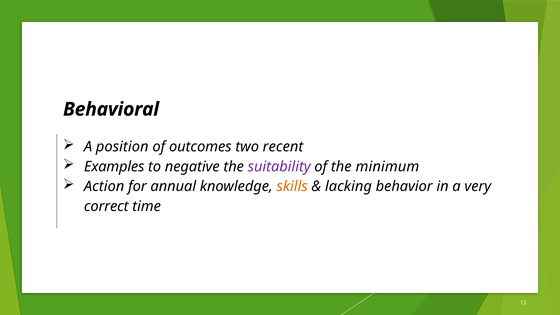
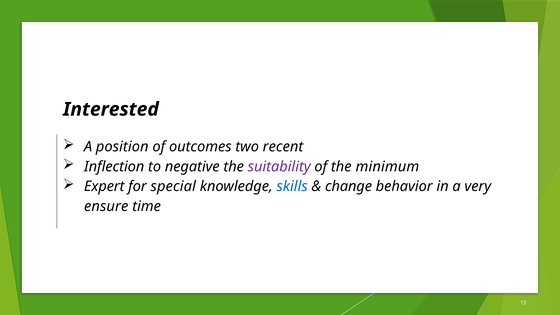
Behavioral: Behavioral -> Interested
Examples: Examples -> Inflection
Action: Action -> Expert
annual: annual -> special
skills colour: orange -> blue
lacking: lacking -> change
correct: correct -> ensure
